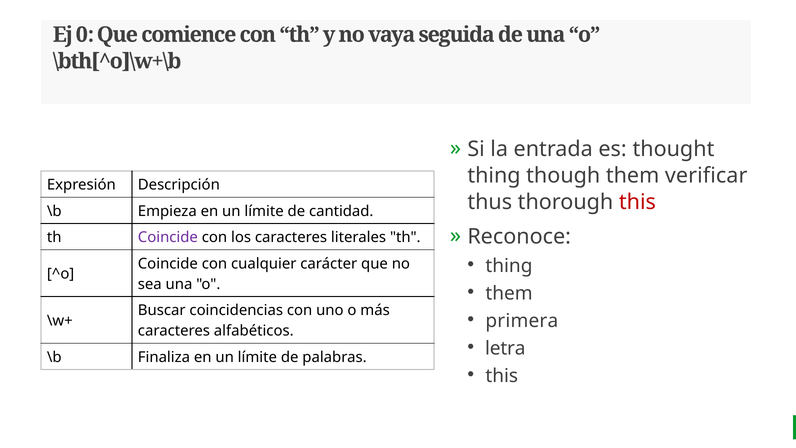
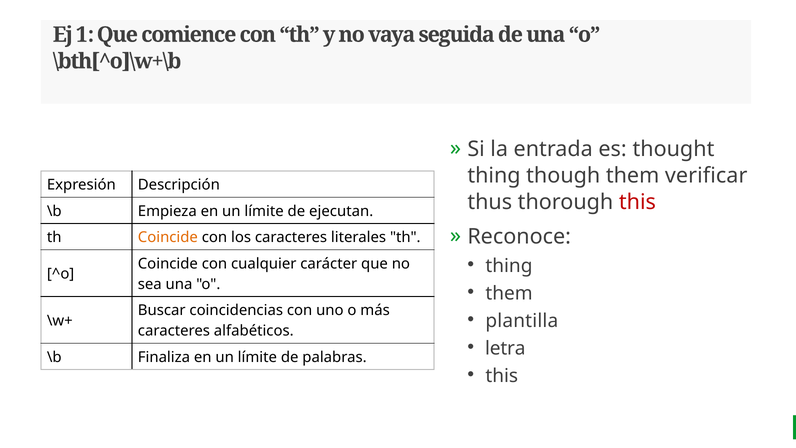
0: 0 -> 1
cantidad: cantidad -> ejecutan
Coincide at (168, 237) colour: purple -> orange
primera: primera -> plantilla
